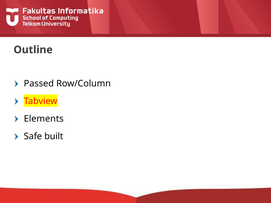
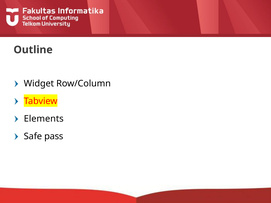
Passed: Passed -> Widget
built: built -> pass
